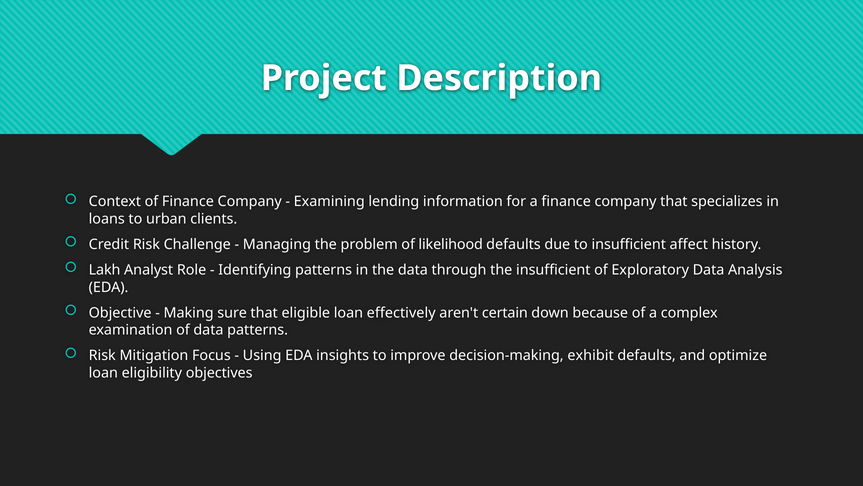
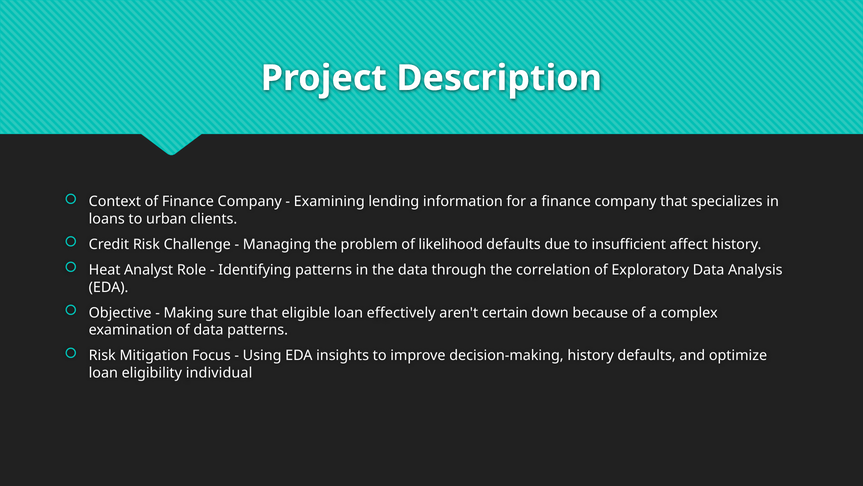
Lakh: Lakh -> Heat
the insufficient: insufficient -> correlation
decision-making exhibit: exhibit -> history
objectives: objectives -> individual
